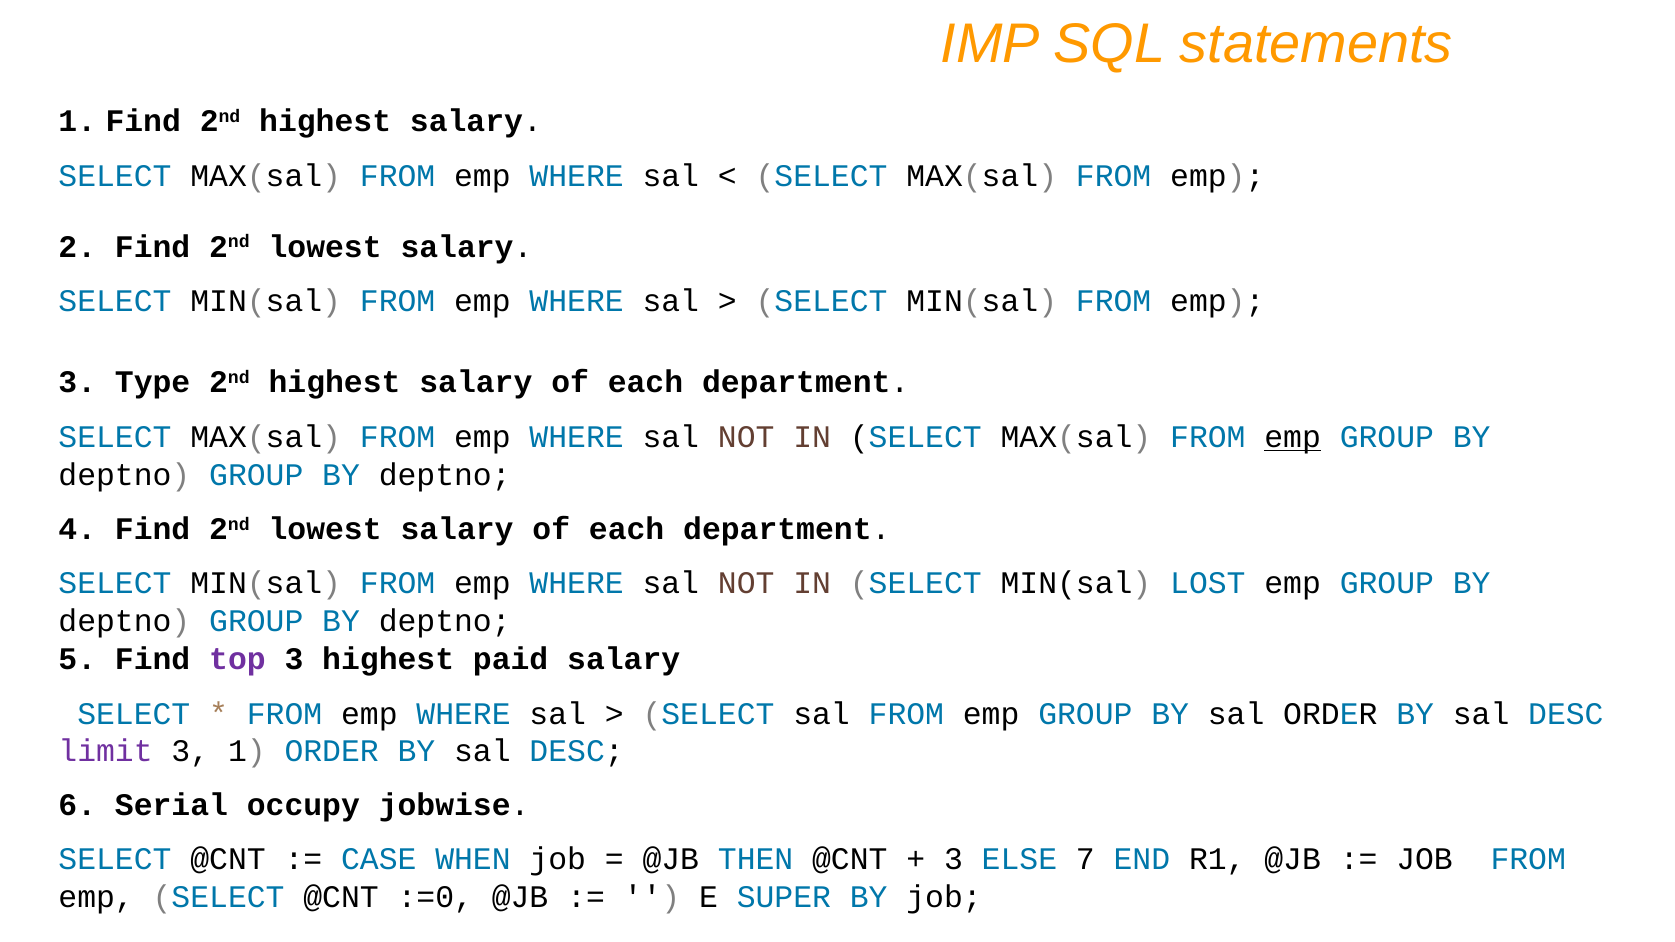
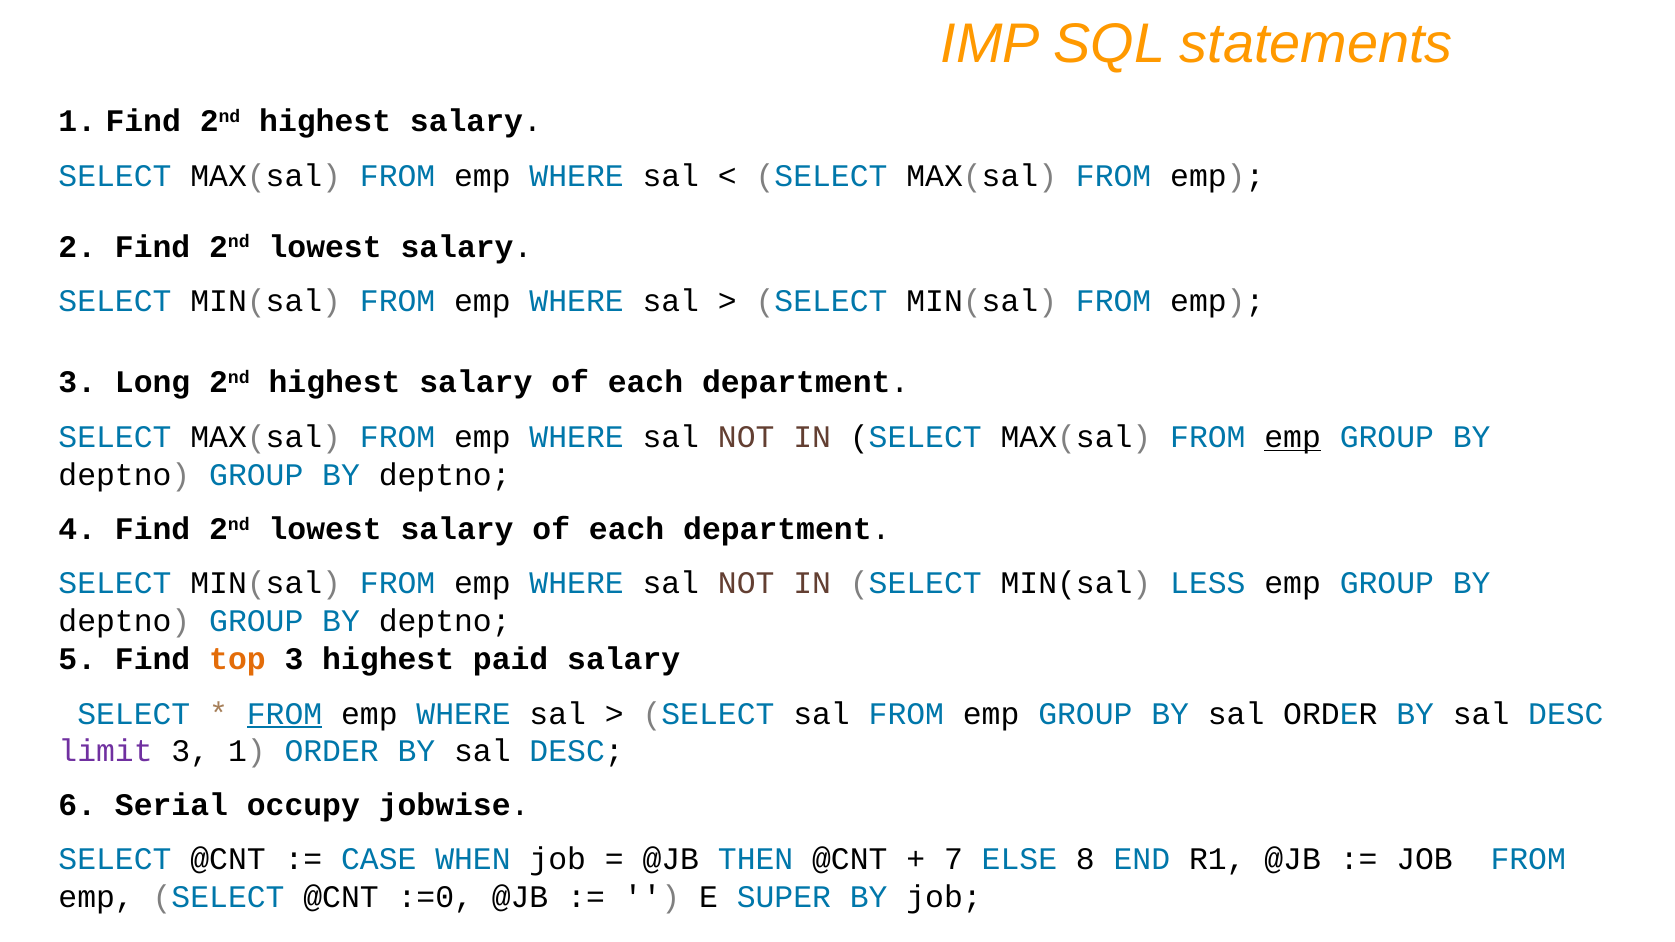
Type: Type -> Long
LOST: LOST -> LESS
top colour: purple -> orange
FROM at (285, 714) underline: none -> present
3 at (953, 859): 3 -> 7
7: 7 -> 8
